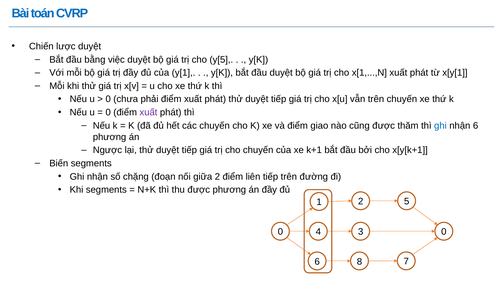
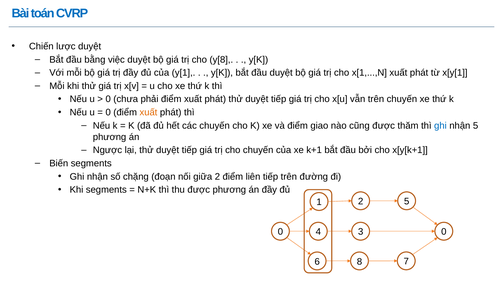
y[5: y[5 -> y[8
xuất at (148, 112) colour: purple -> orange
nhận 6: 6 -> 5
